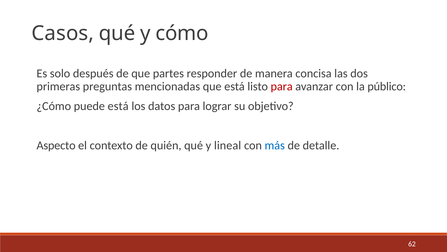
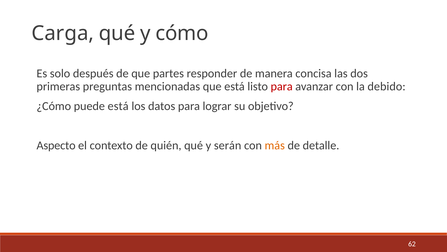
Casos: Casos -> Carga
público: público -> debido
lineal: lineal -> serán
más colour: blue -> orange
